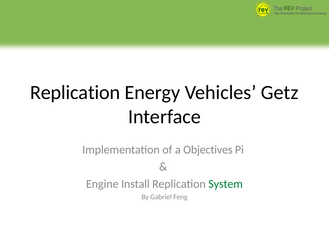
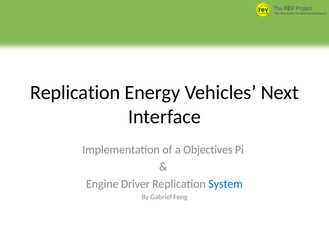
Getz: Getz -> Next
Install: Install -> Driver
System colour: green -> blue
